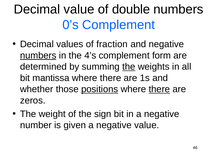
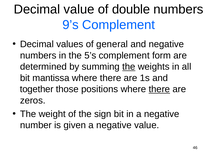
0’s: 0’s -> 9’s
fraction: fraction -> general
numbers at (38, 55) underline: present -> none
4’s: 4’s -> 5’s
whether: whether -> together
positions underline: present -> none
